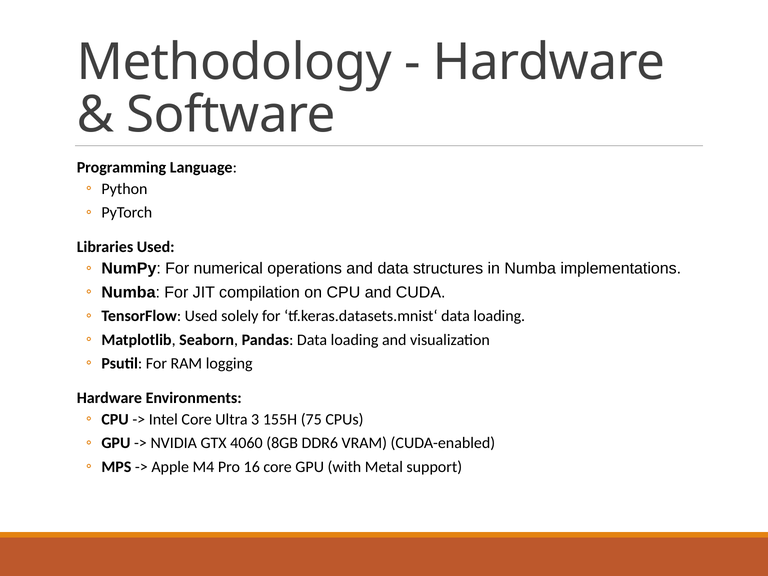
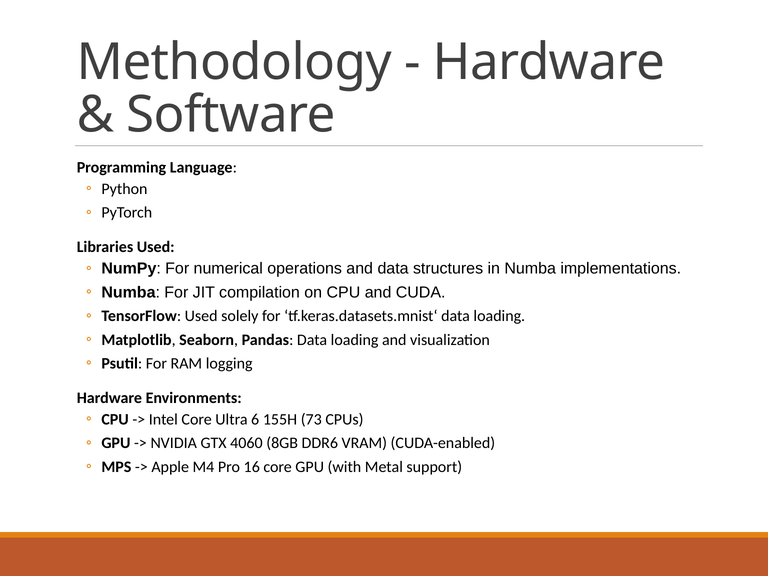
3: 3 -> 6
75: 75 -> 73
